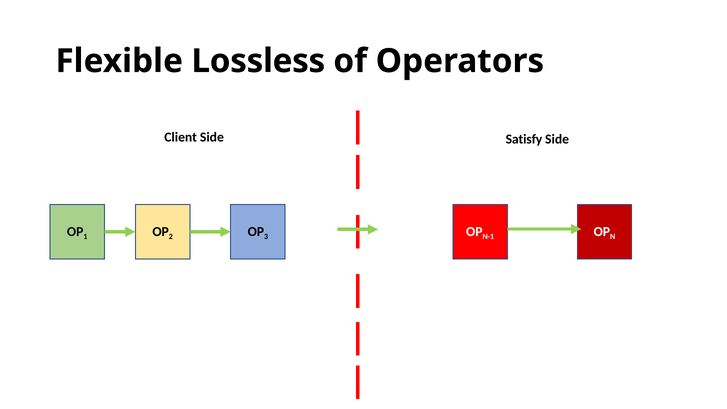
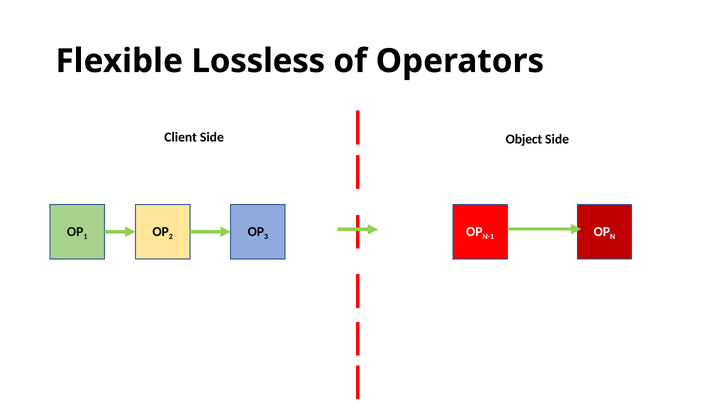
Satisfy: Satisfy -> Object
